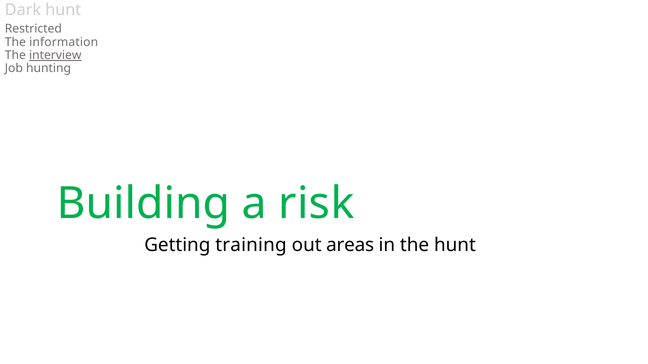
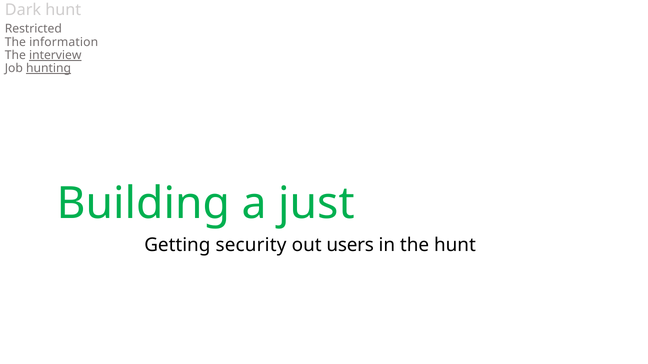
hunting underline: none -> present
risk: risk -> just
training: training -> security
areas: areas -> users
